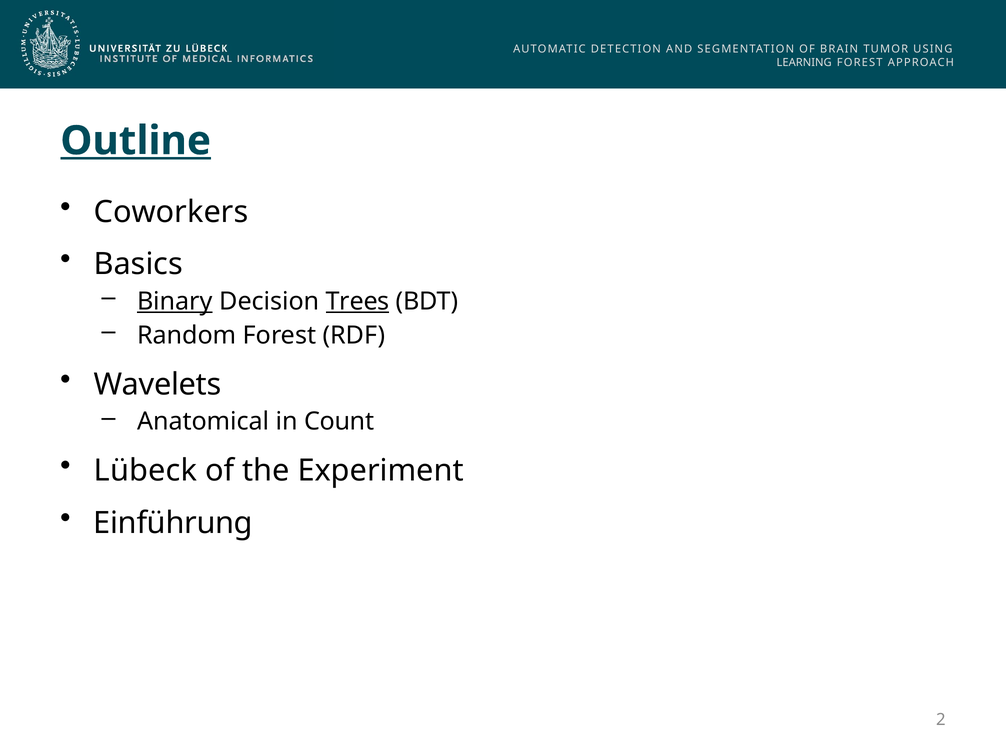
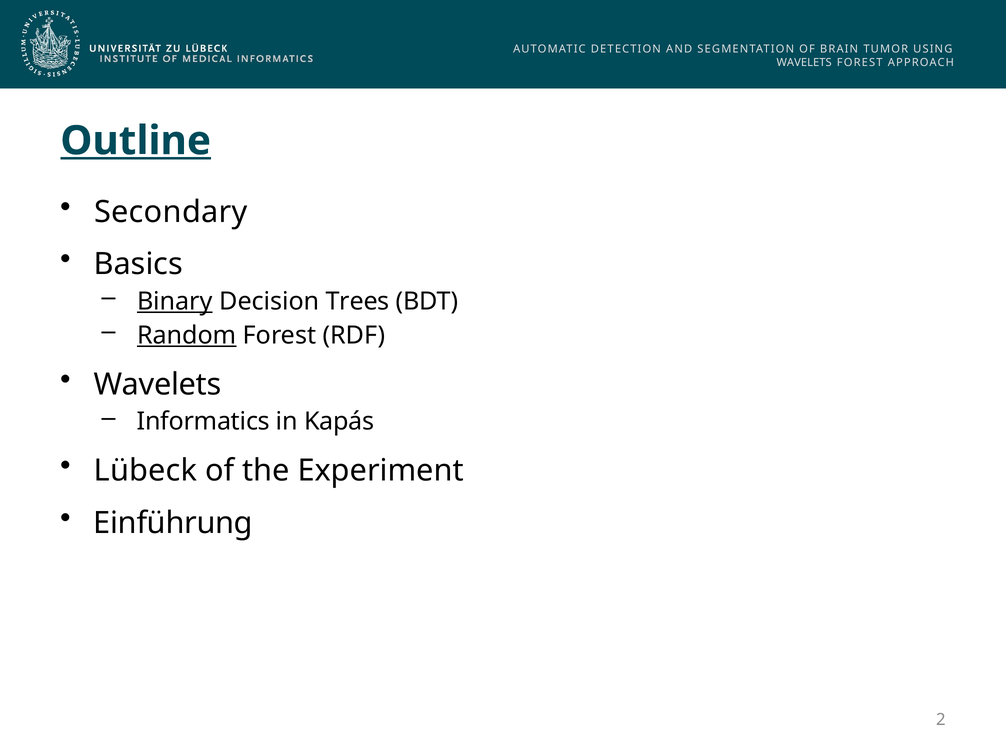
LEARNING at (804, 63): LEARNING -> WAVELETS
Coworkers: Coworkers -> Secondary
Trees underline: present -> none
Random underline: none -> present
Anatomical: Anatomical -> Informatics
Count: Count -> Kapás
